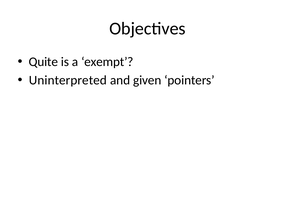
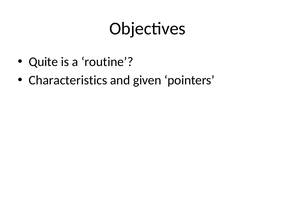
exempt: exempt -> routine
Uninterpreted: Uninterpreted -> Characteristics
